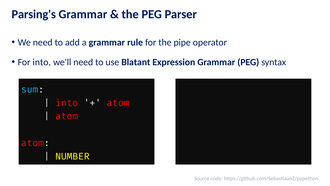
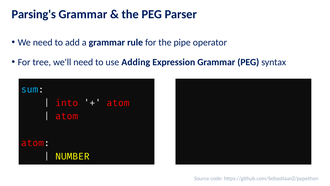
For into: into -> tree
Blatant: Blatant -> Adding
